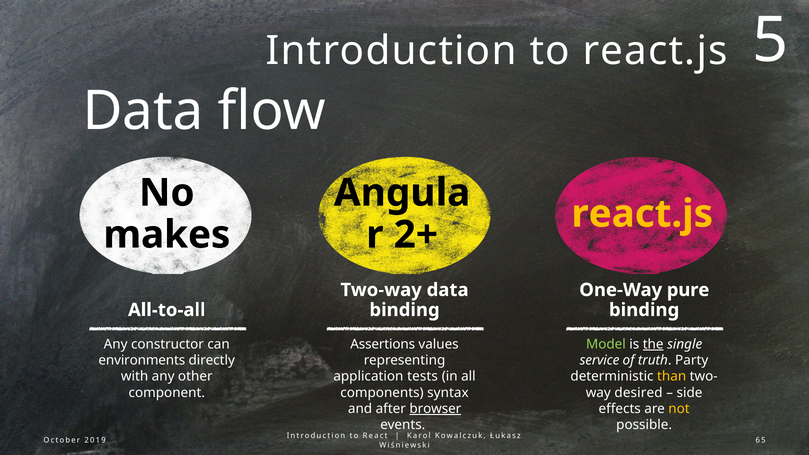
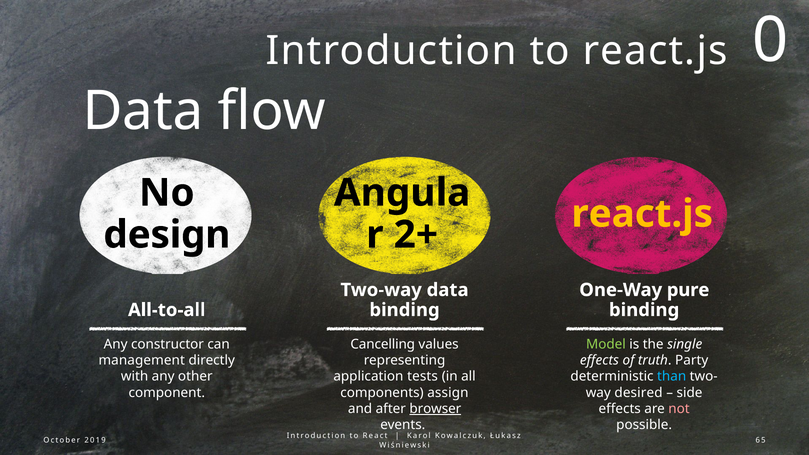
5: 5 -> 0
makes: makes -> design
Assertions: Assertions -> Cancelling
the underline: present -> none
environments: environments -> management
service at (600, 360): service -> effects
than colour: yellow -> light blue
syntax: syntax -> assign
not colour: yellow -> pink
